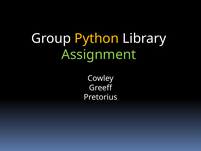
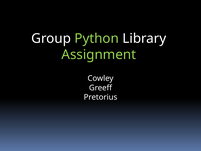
Python colour: yellow -> light green
